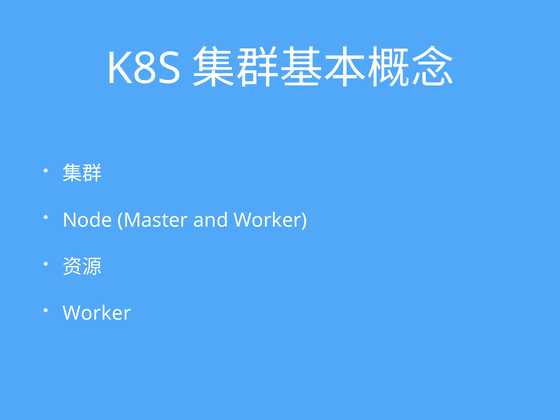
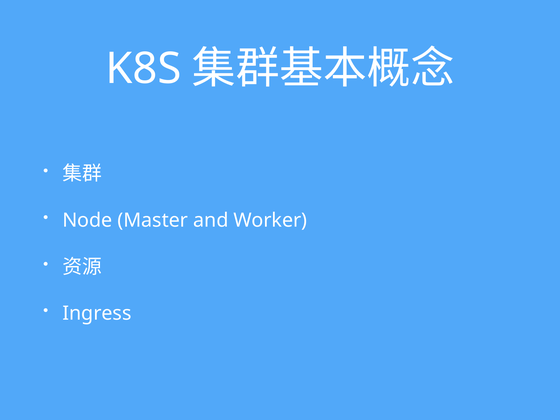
Worker at (97, 313): Worker -> Ingress
